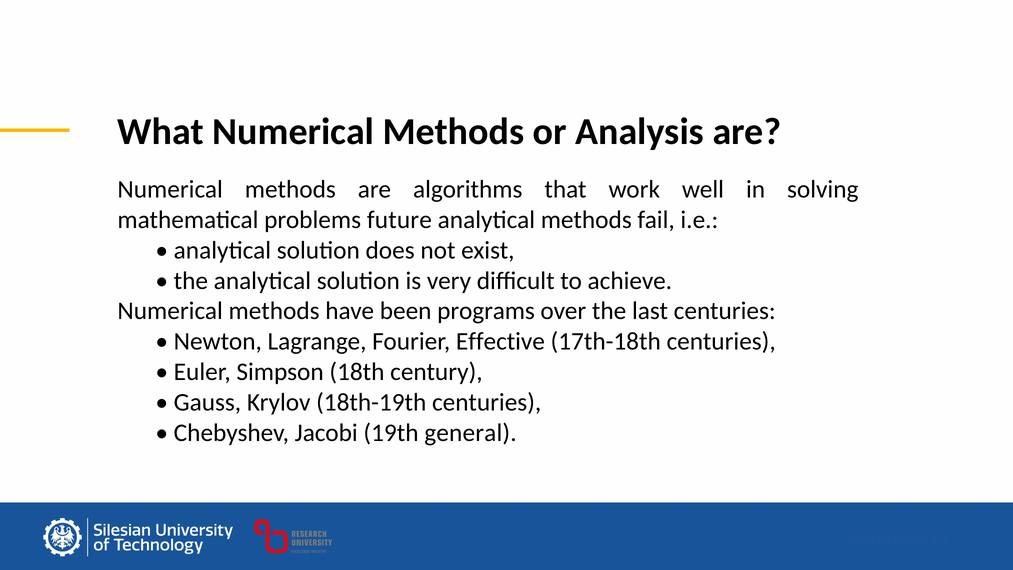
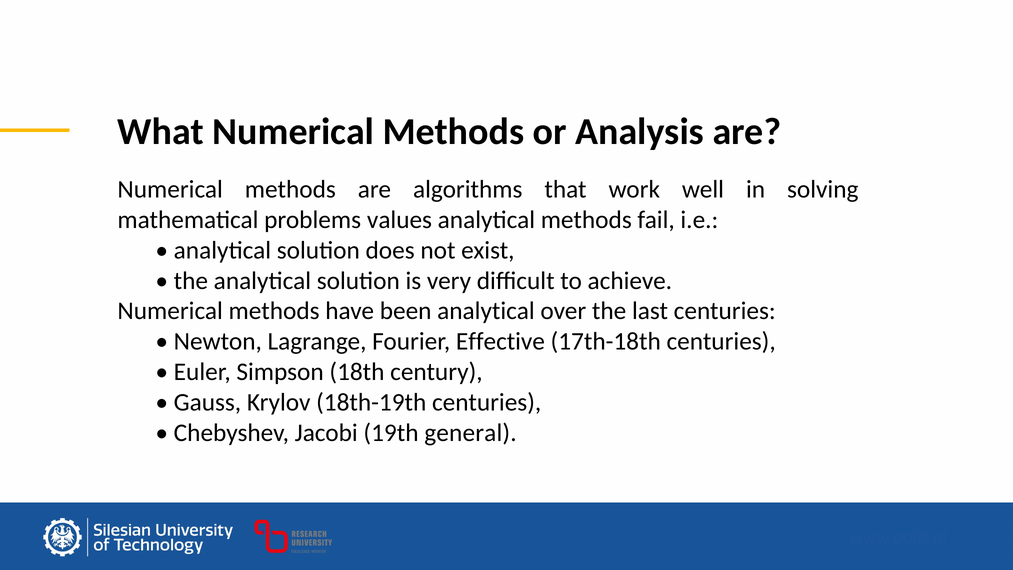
future: future -> values
been programs: programs -> analytical
